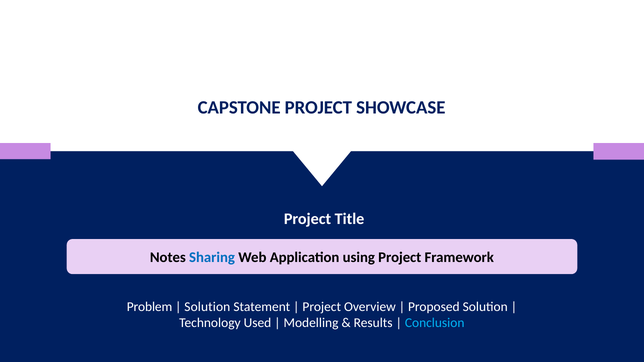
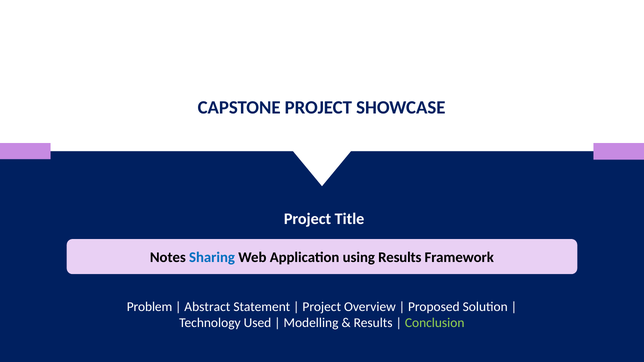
using Project: Project -> Results
Solution at (207, 307): Solution -> Abstract
Conclusion colour: light blue -> light green
